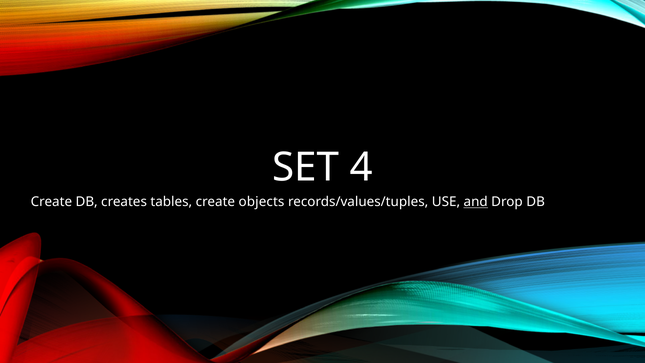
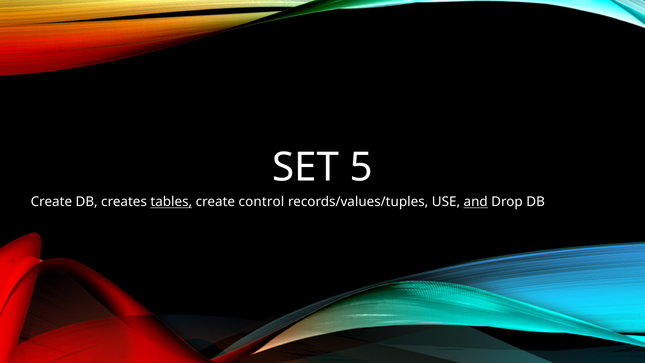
4: 4 -> 5
tables underline: none -> present
objects: objects -> control
